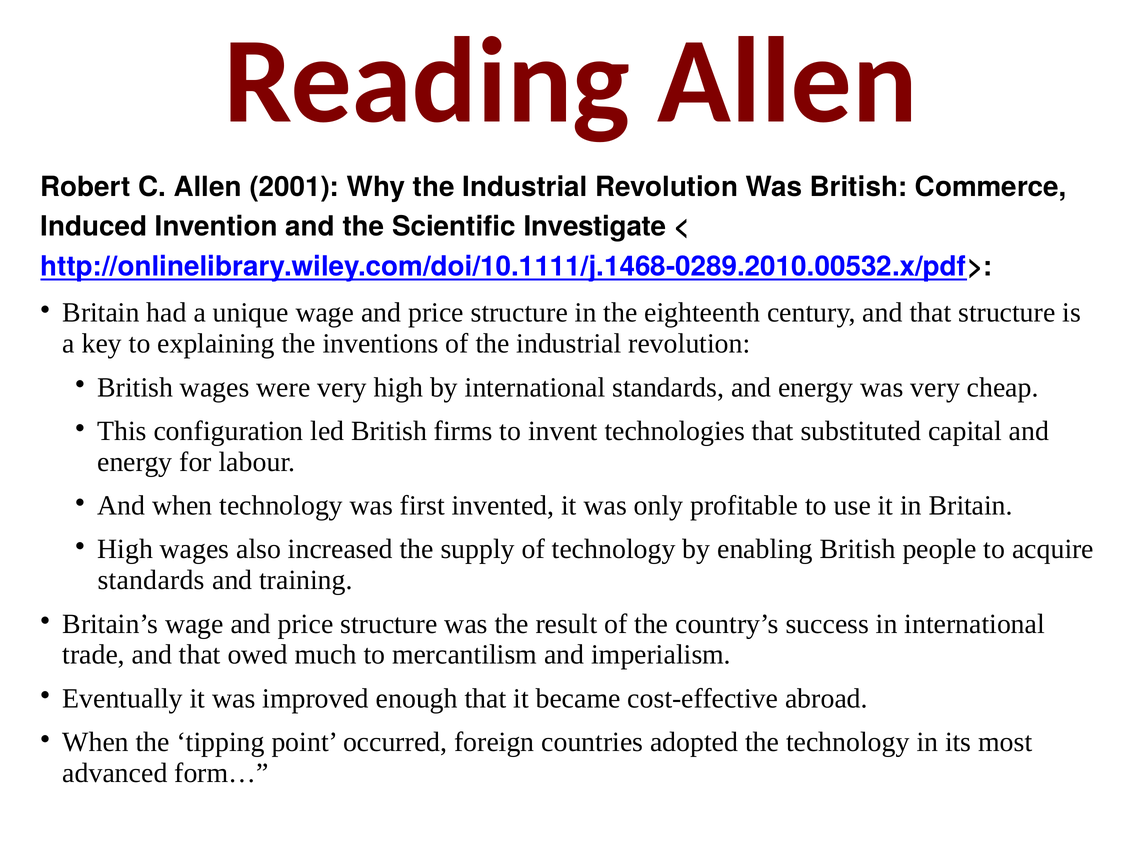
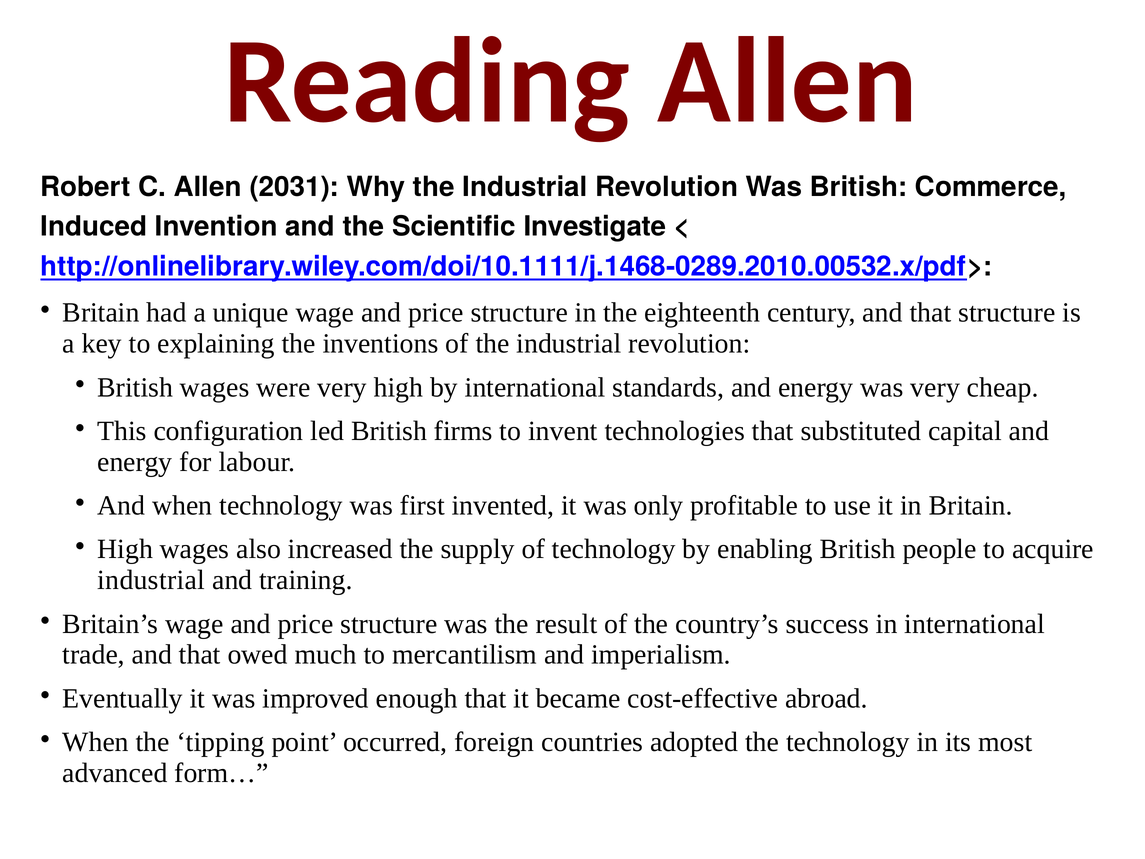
2001: 2001 -> 2031
standards at (151, 580): standards -> industrial
